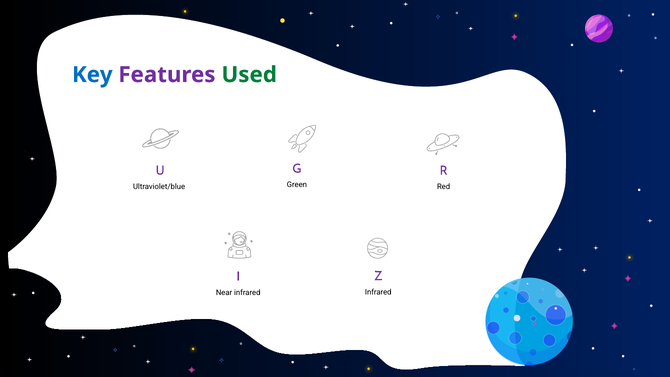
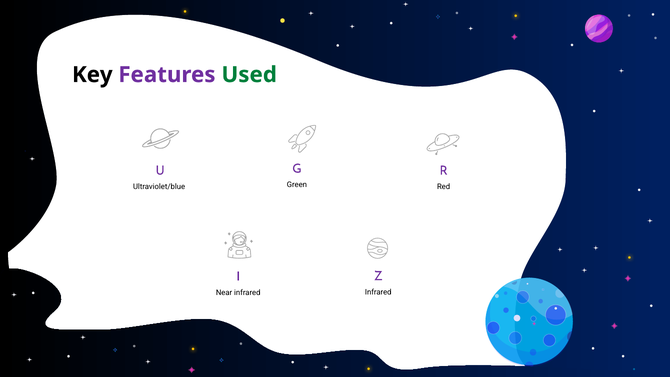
Key colour: blue -> black
